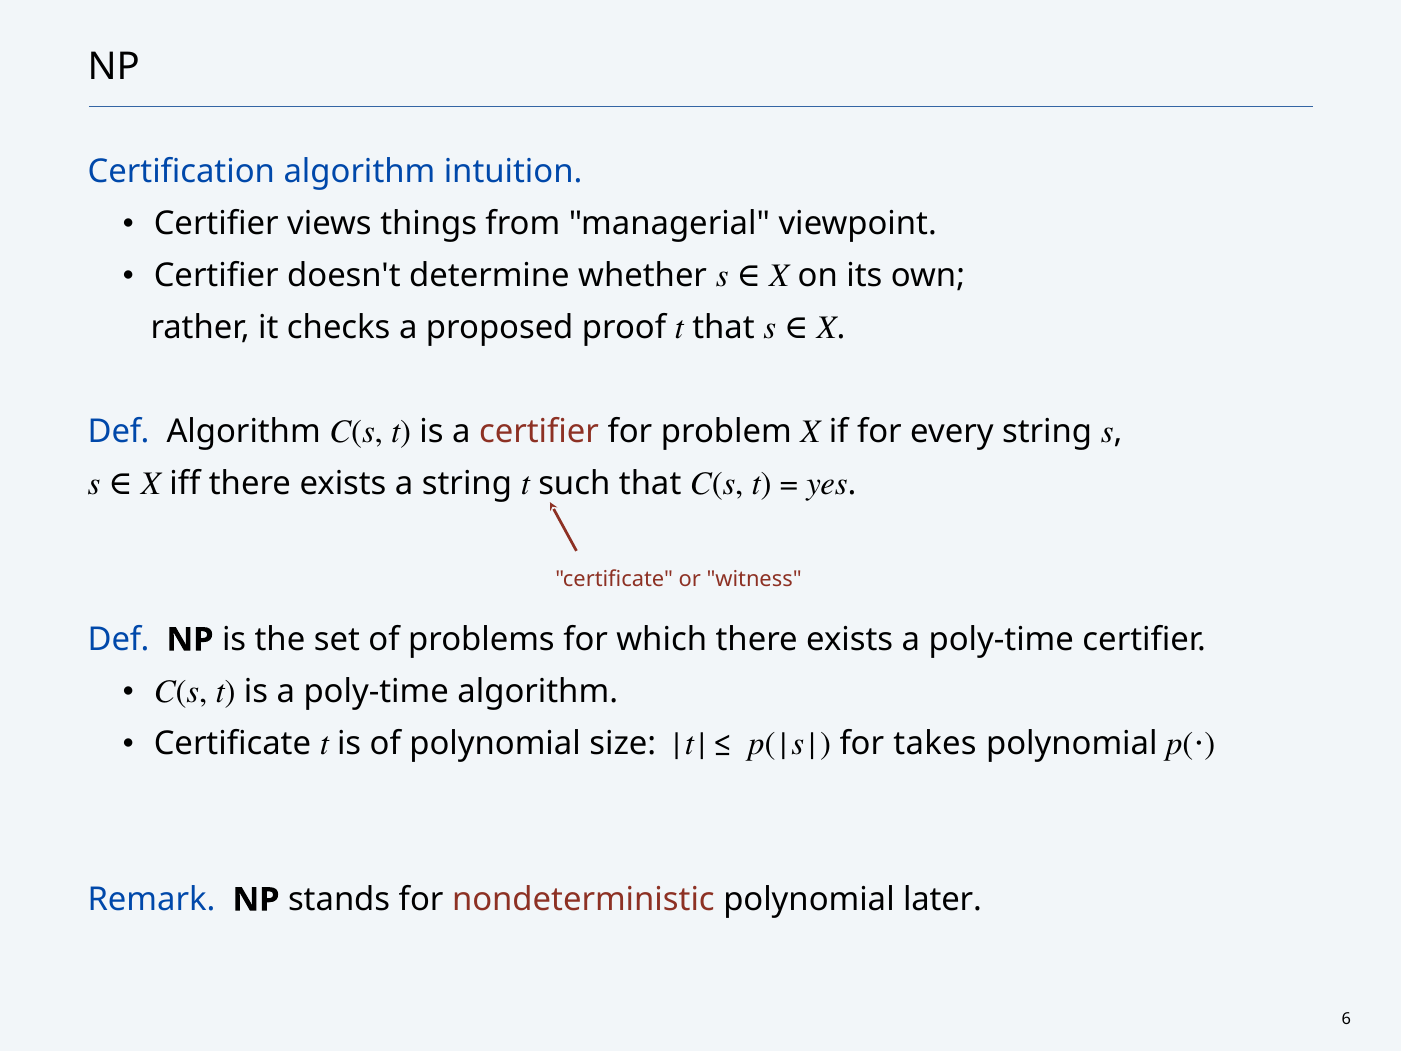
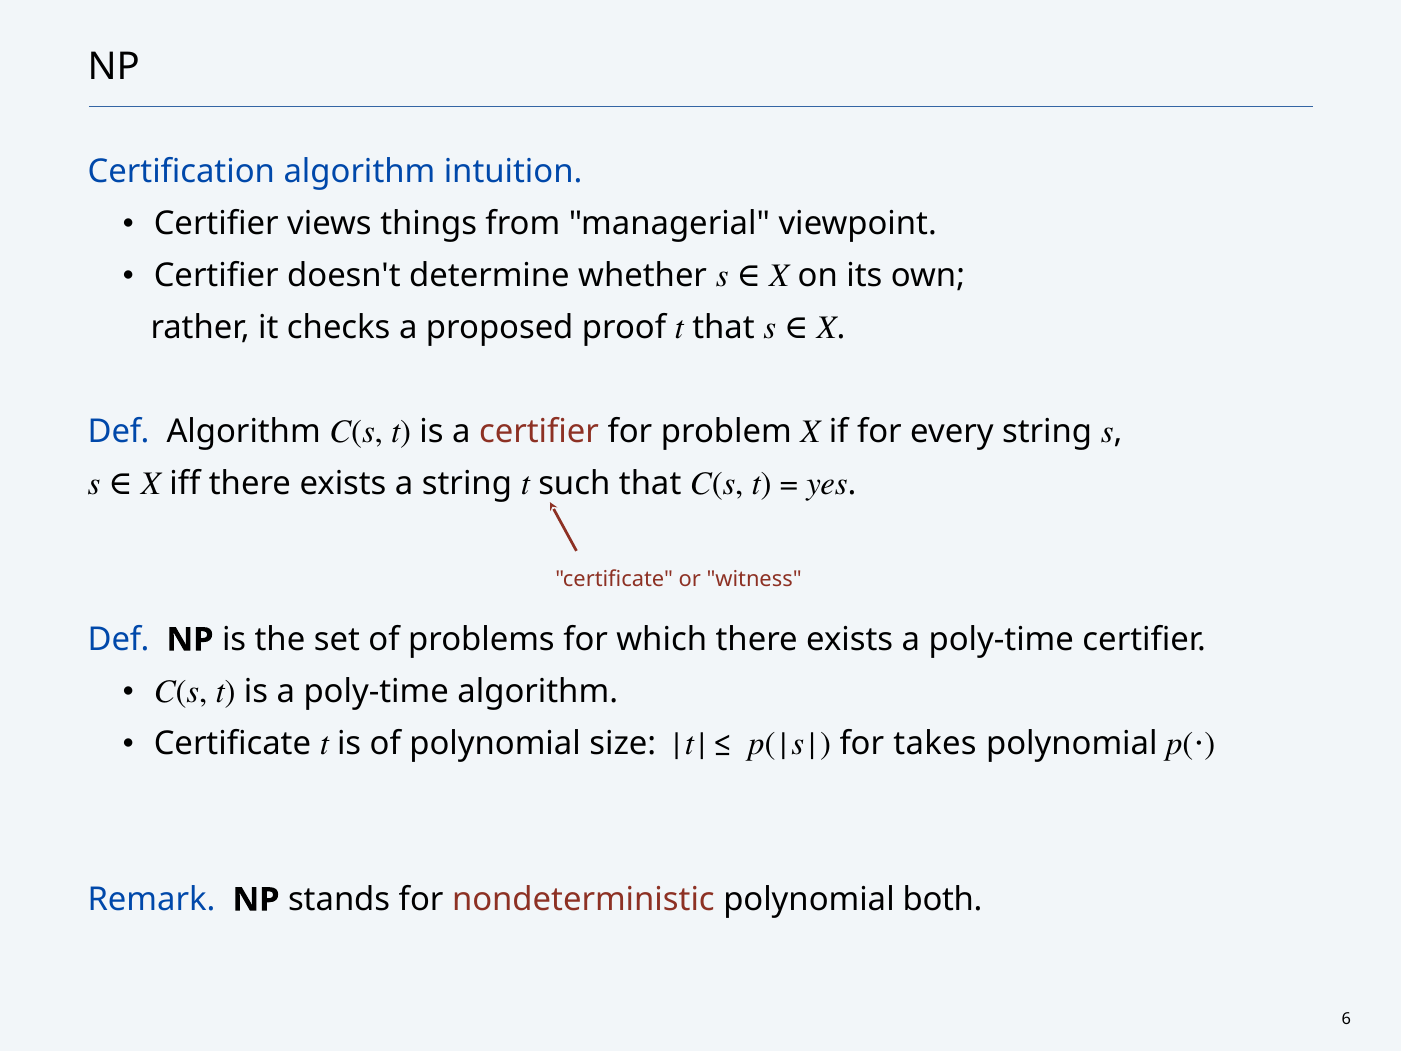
later: later -> both
